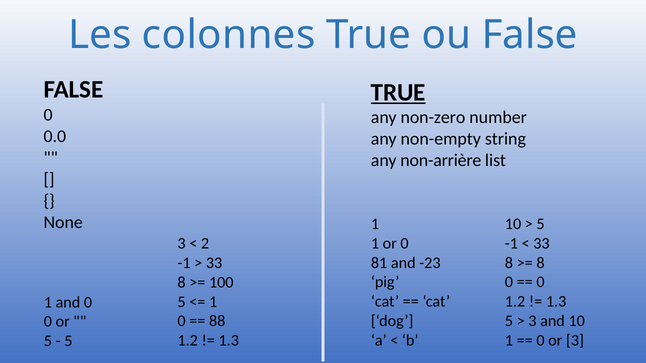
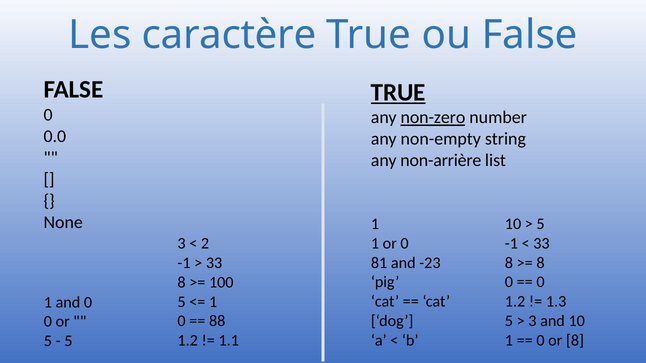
colonnes: colonnes -> caractère
non-zero underline: none -> present
or 3: 3 -> 8
1.3 at (229, 341): 1.3 -> 1.1
